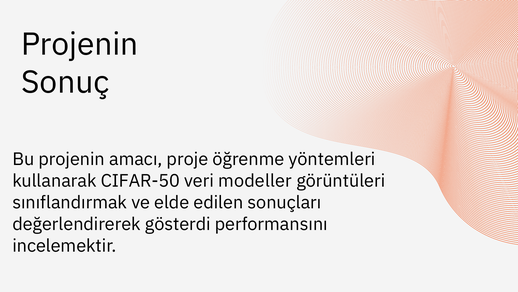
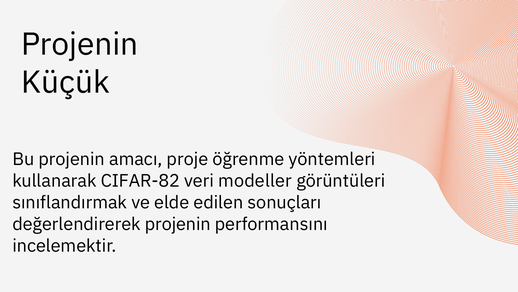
Sonuç: Sonuç -> Küçük
CIFAR-50: CIFAR-50 -> CIFAR-82
değerlendirerek gösterdi: gösterdi -> projenin
